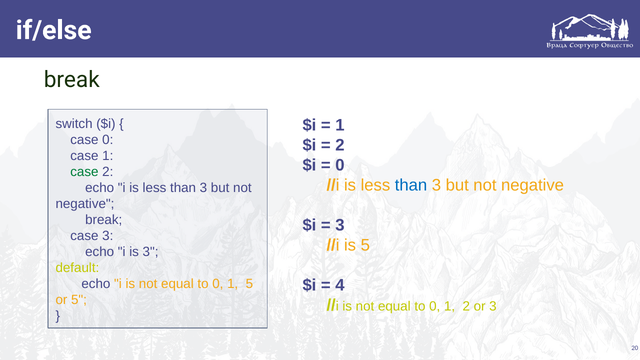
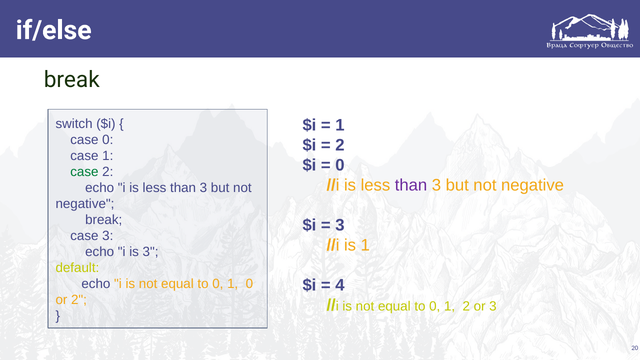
than at (411, 185) colour: blue -> purple
is 5: 5 -> 1
1 5: 5 -> 0
or 5: 5 -> 2
